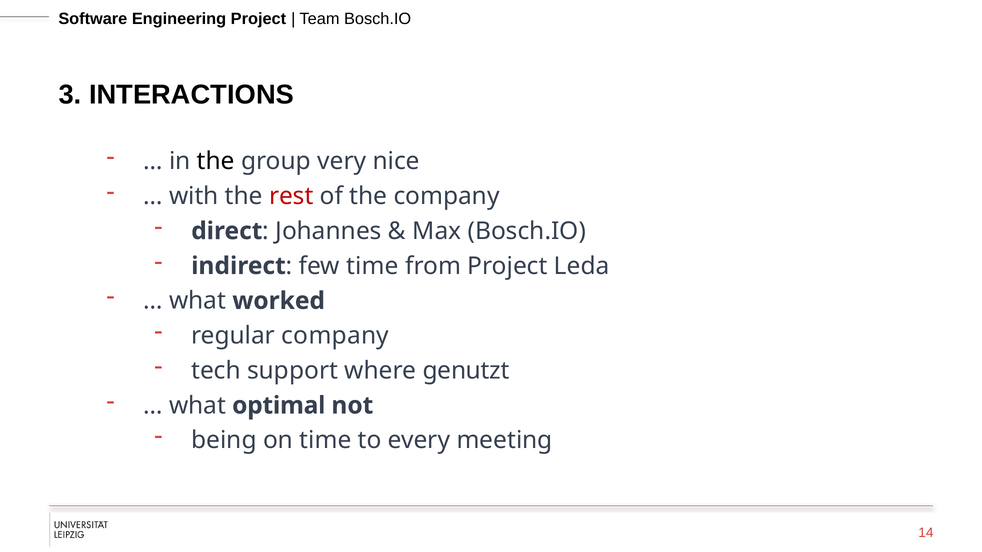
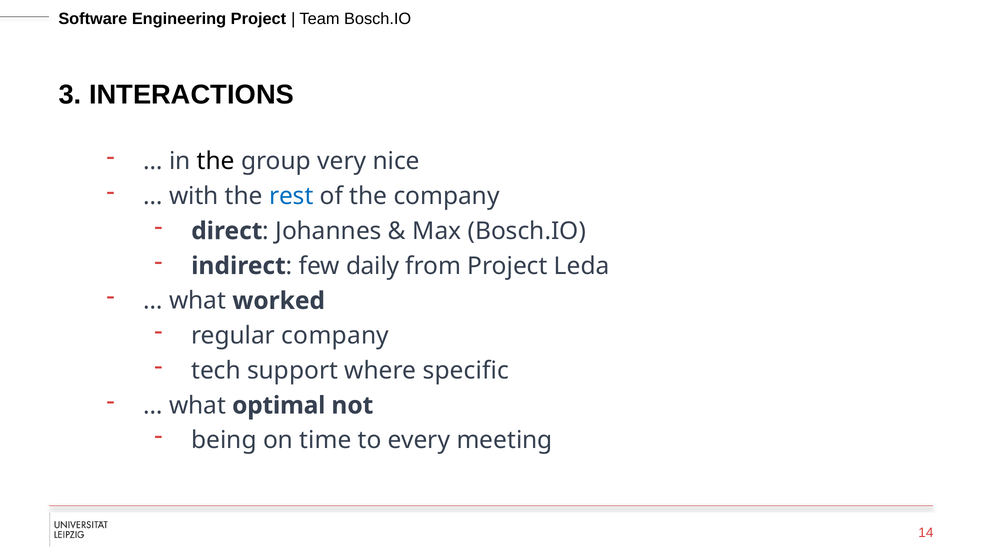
rest colour: red -> blue
few time: time -> daily
genutzt: genutzt -> specific
